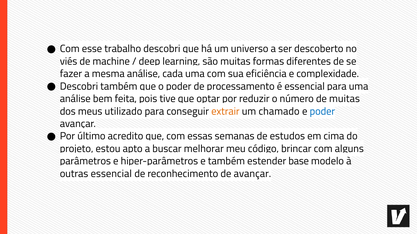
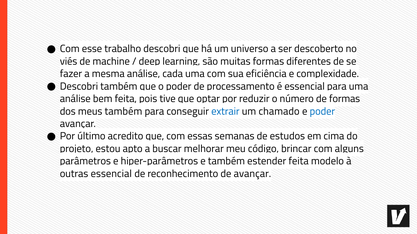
muitas at (345, 99): muitas -> formas
utilizado at (123, 112): utilizado -> também
extrair colour: orange -> blue
base at (299, 162): base -> feita
